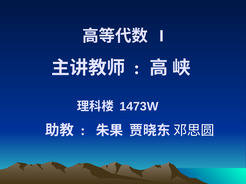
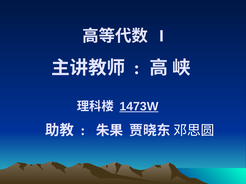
1473W underline: none -> present
